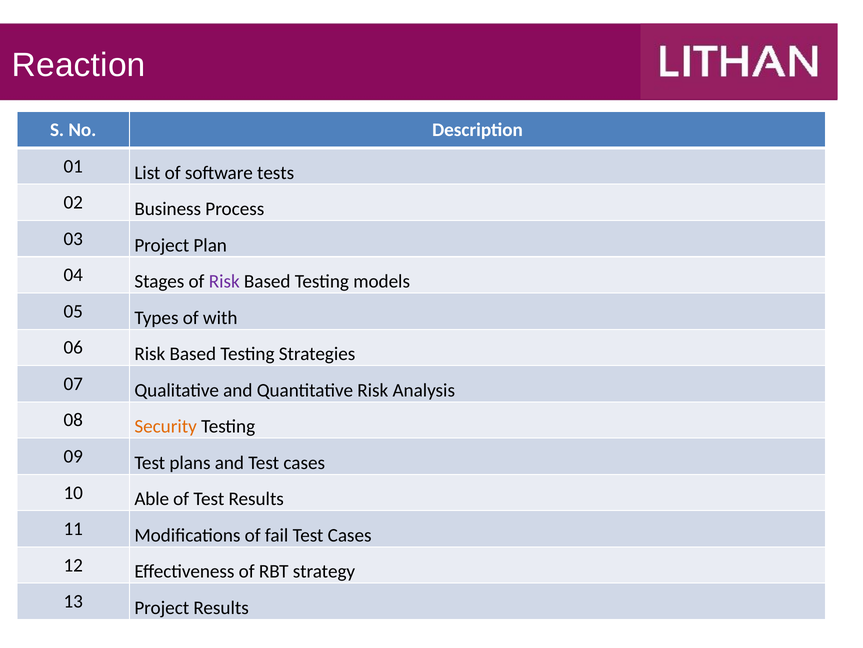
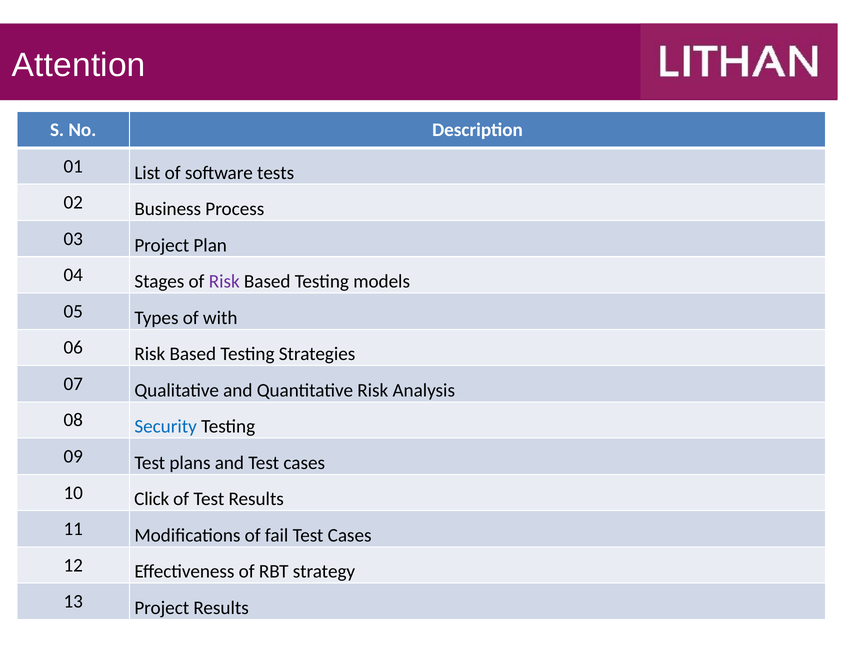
Reaction: Reaction -> Attention
Security colour: orange -> blue
Able: Able -> Click
